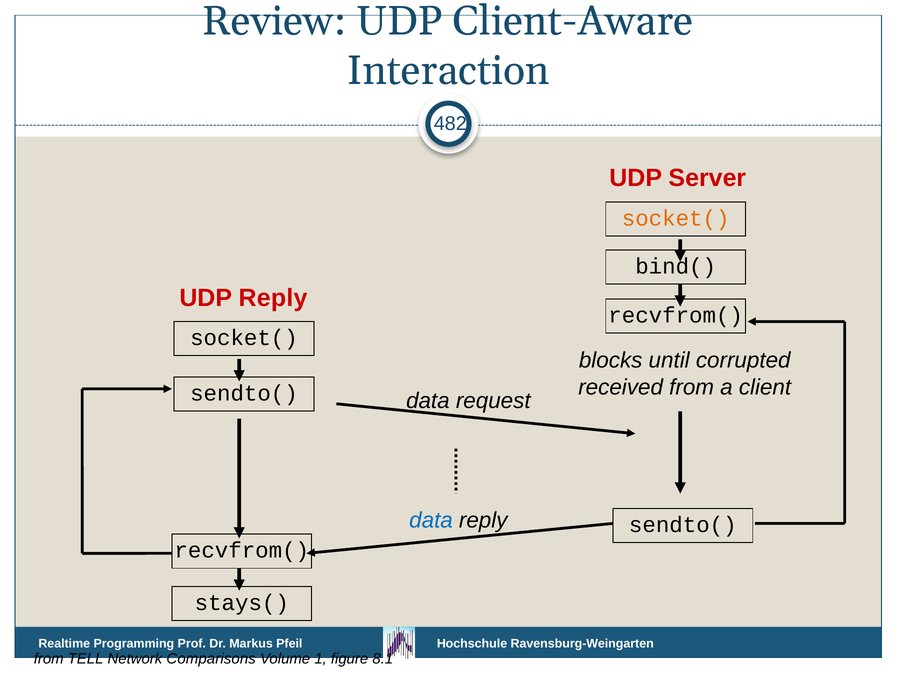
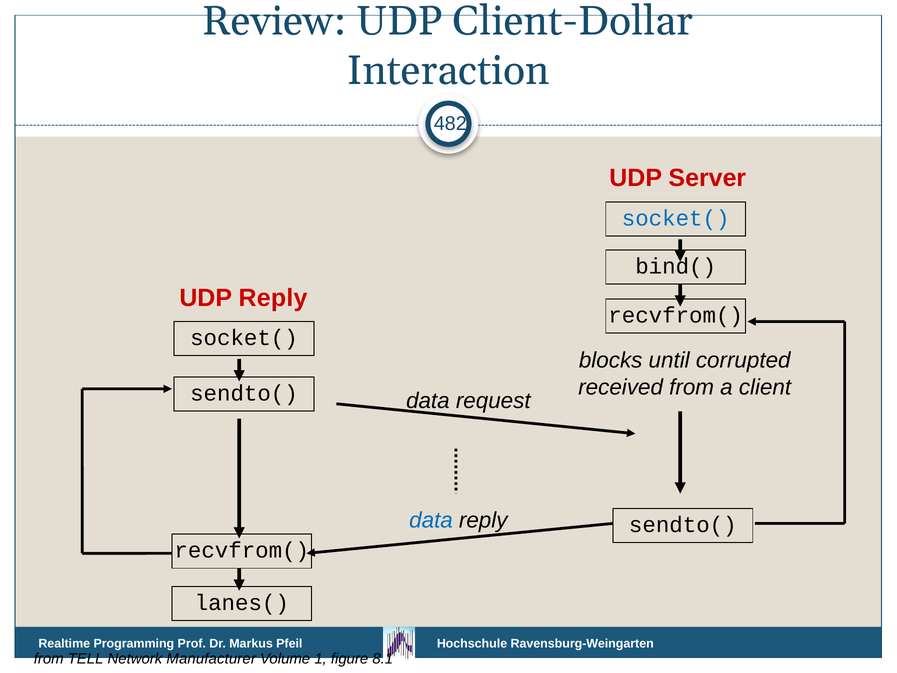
Client-Aware: Client-Aware -> Client-Dollar
socket( at (676, 218) colour: orange -> blue
stays(: stays( -> lanes(
Comparisons: Comparisons -> Manufacturer
